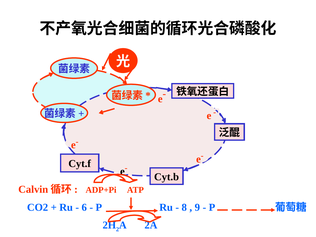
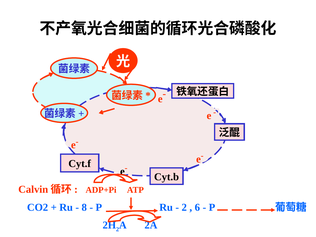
6: 6 -> 8
8 at (184, 207): 8 -> 2
9: 9 -> 6
